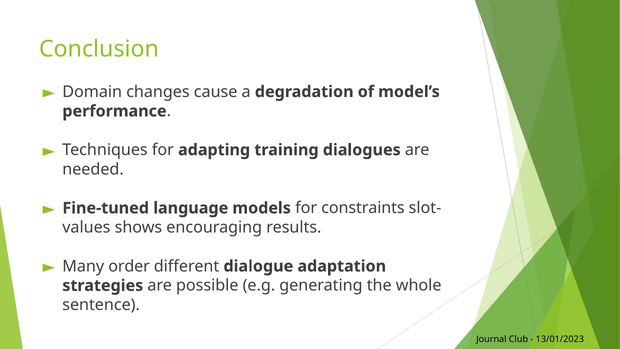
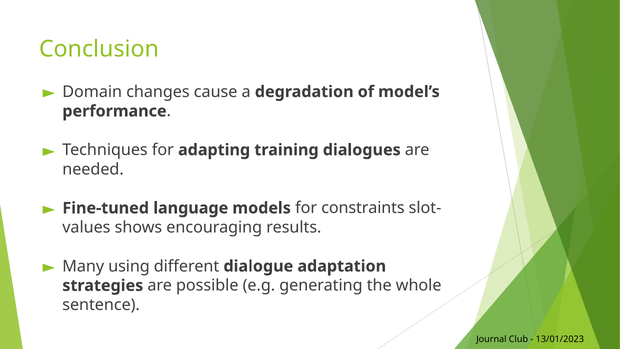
order: order -> using
